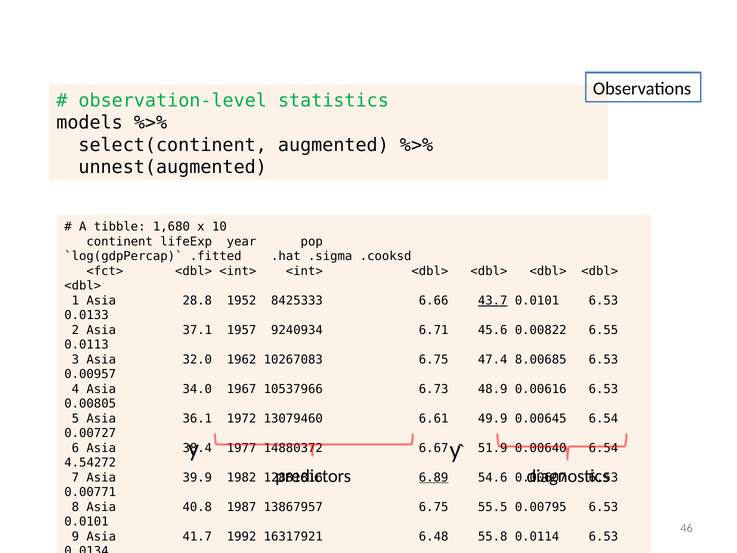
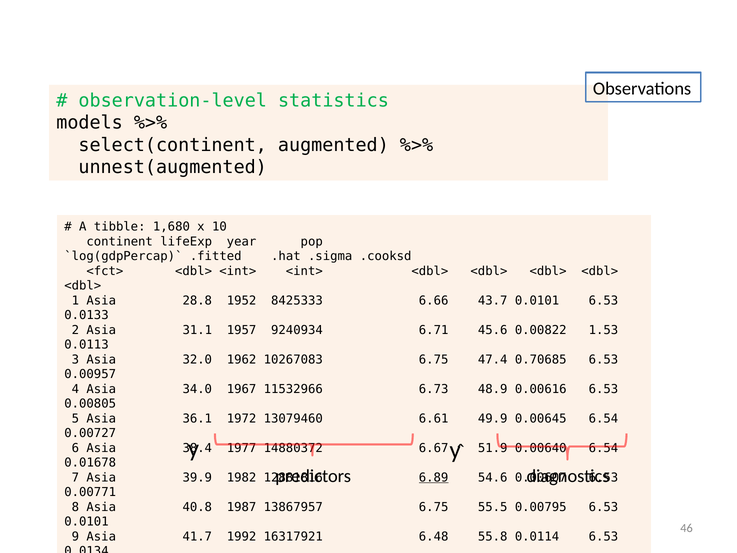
43.7 underline: present -> none
37.1: 37.1 -> 31.1
6.55: 6.55 -> 1.53
8.00685: 8.00685 -> 0.70685
10537966: 10537966 -> 11532966
4.54272: 4.54272 -> 0.01678
